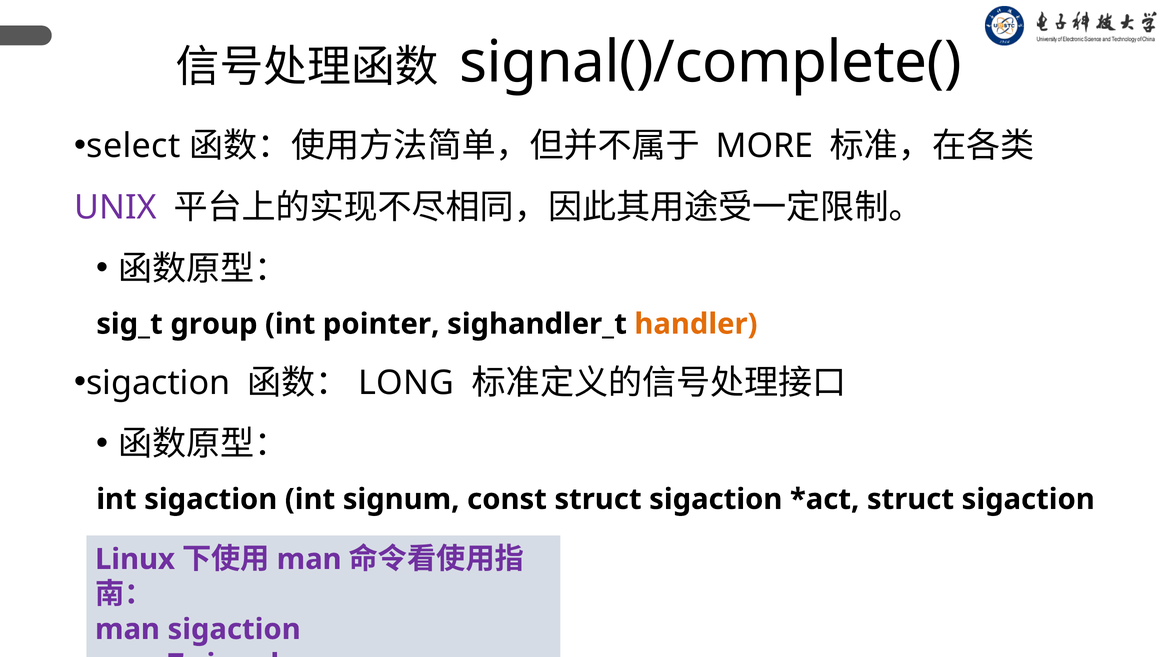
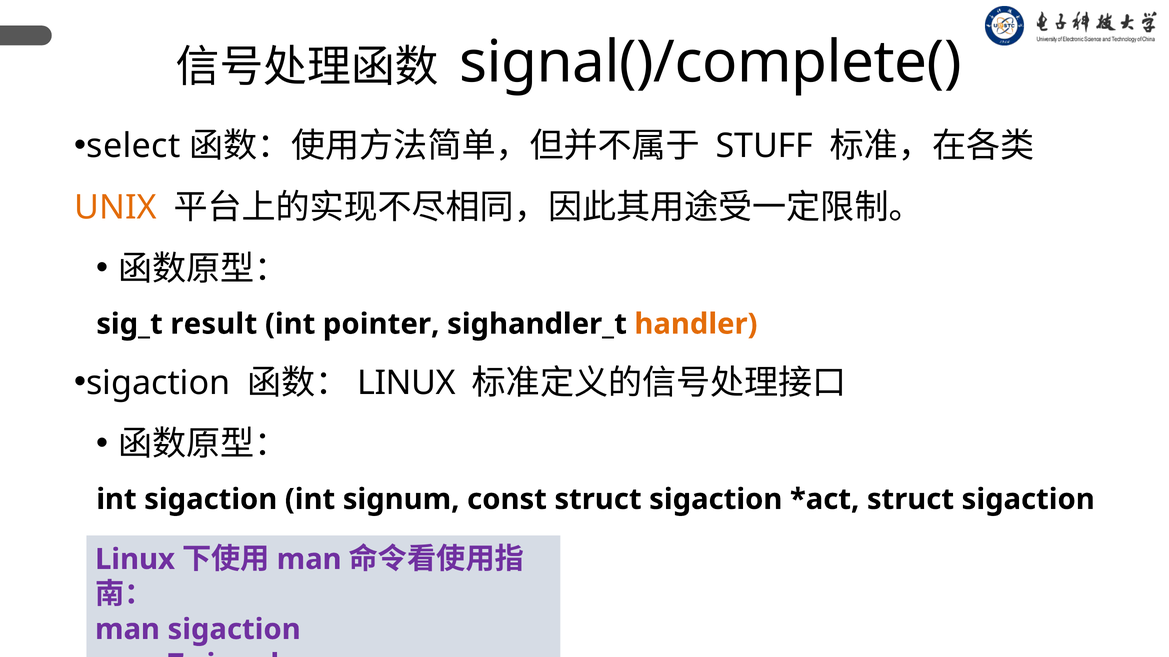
MORE: MORE -> STUFF
UNIX colour: purple -> orange
group: group -> result
LONG at (406, 383): LONG -> LINUX
